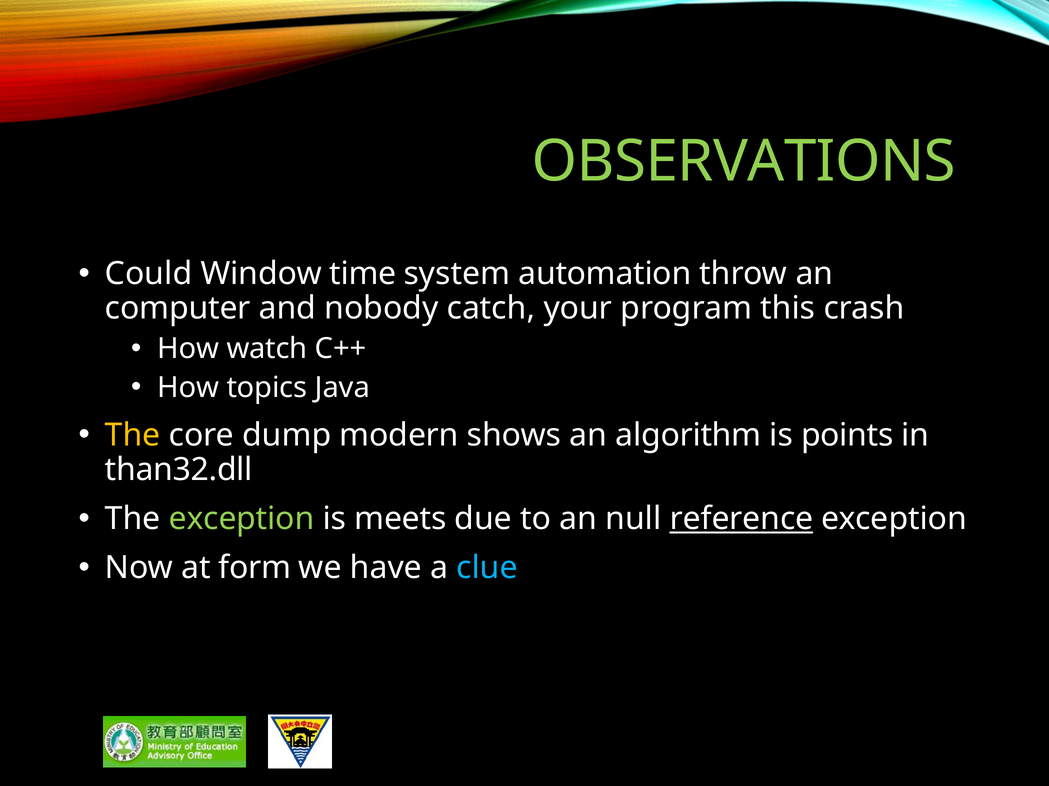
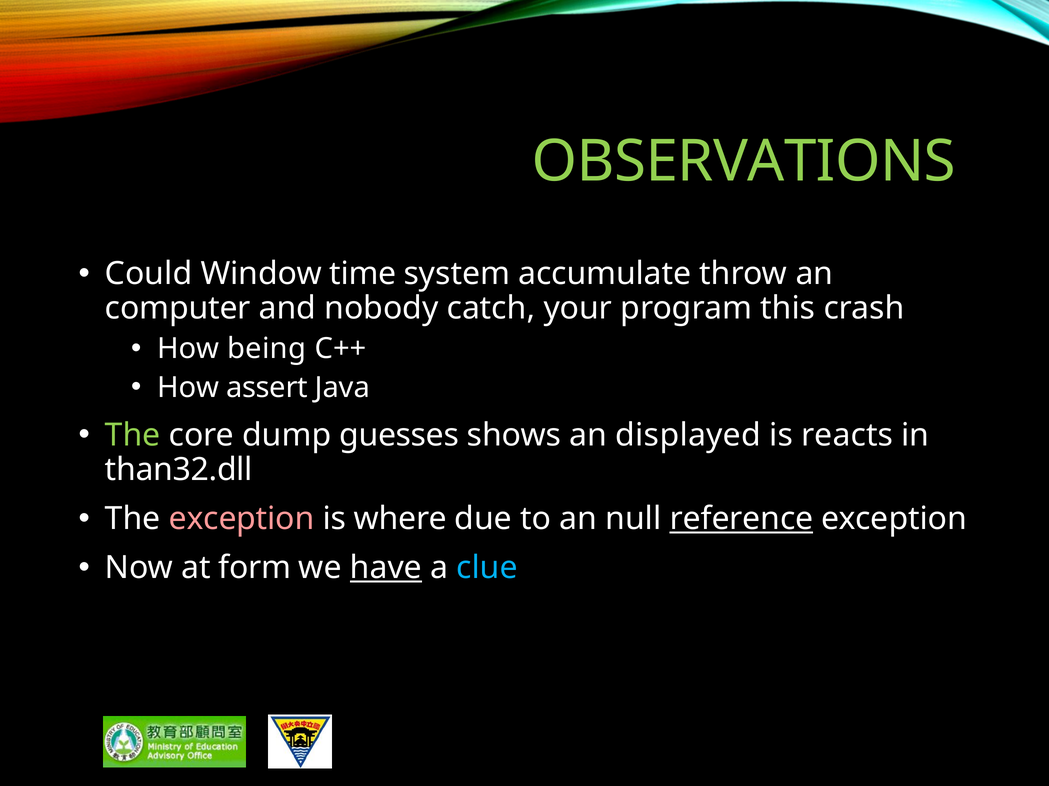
automation: automation -> accumulate
watch: watch -> being
topics: topics -> assert
The at (133, 435) colour: yellow -> light green
modern: modern -> guesses
algorithm: algorithm -> displayed
points: points -> reacts
exception at (242, 519) colour: light green -> pink
meets: meets -> where
have underline: none -> present
